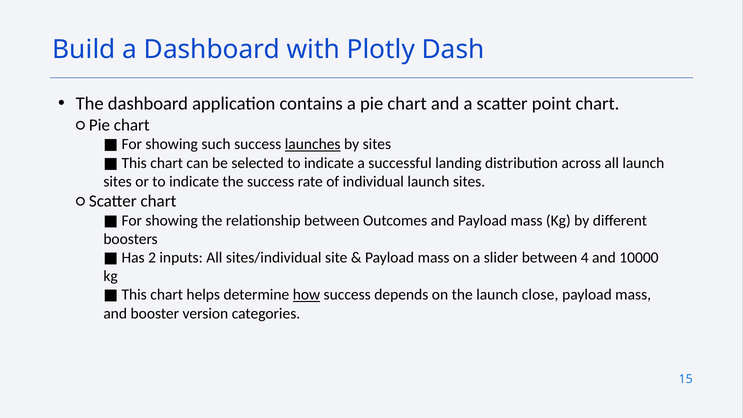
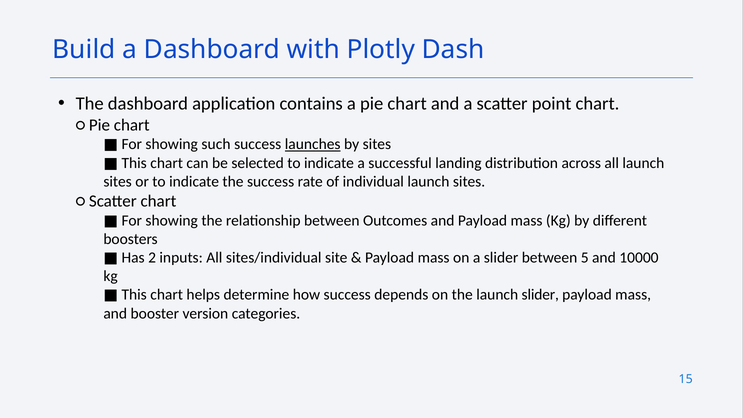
4: 4 -> 5
how underline: present -> none
launch close: close -> slider
